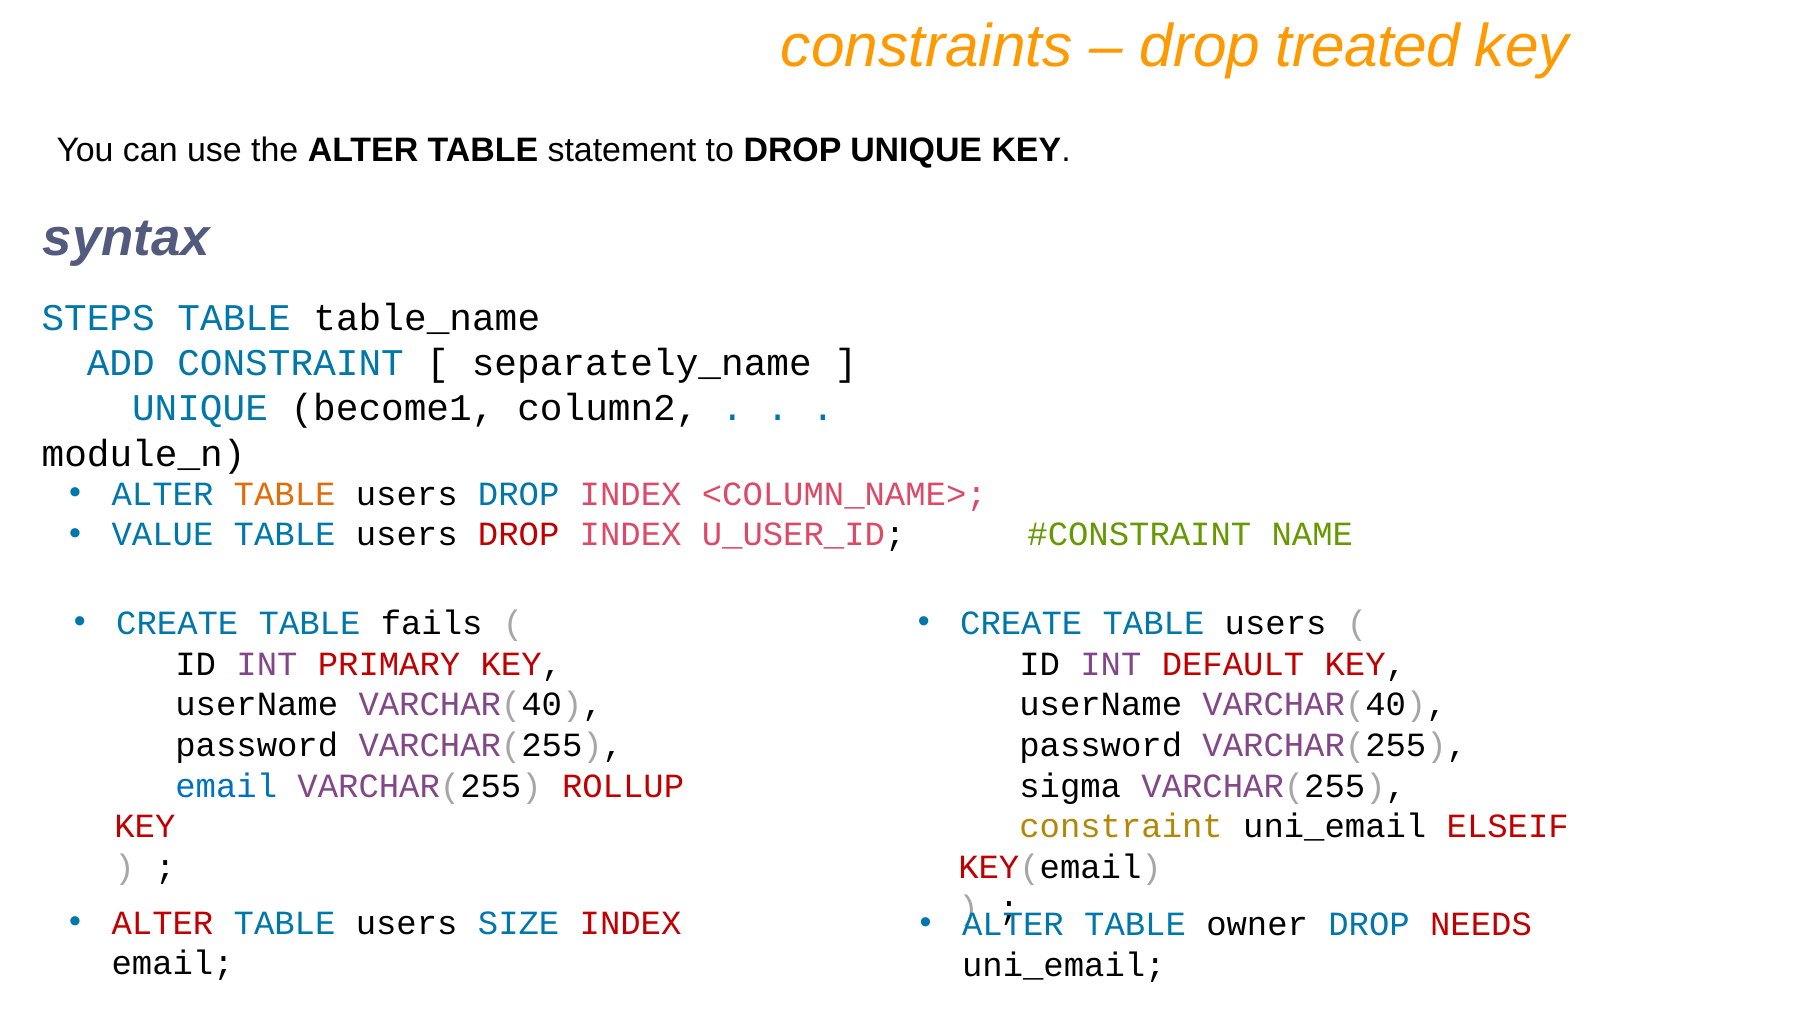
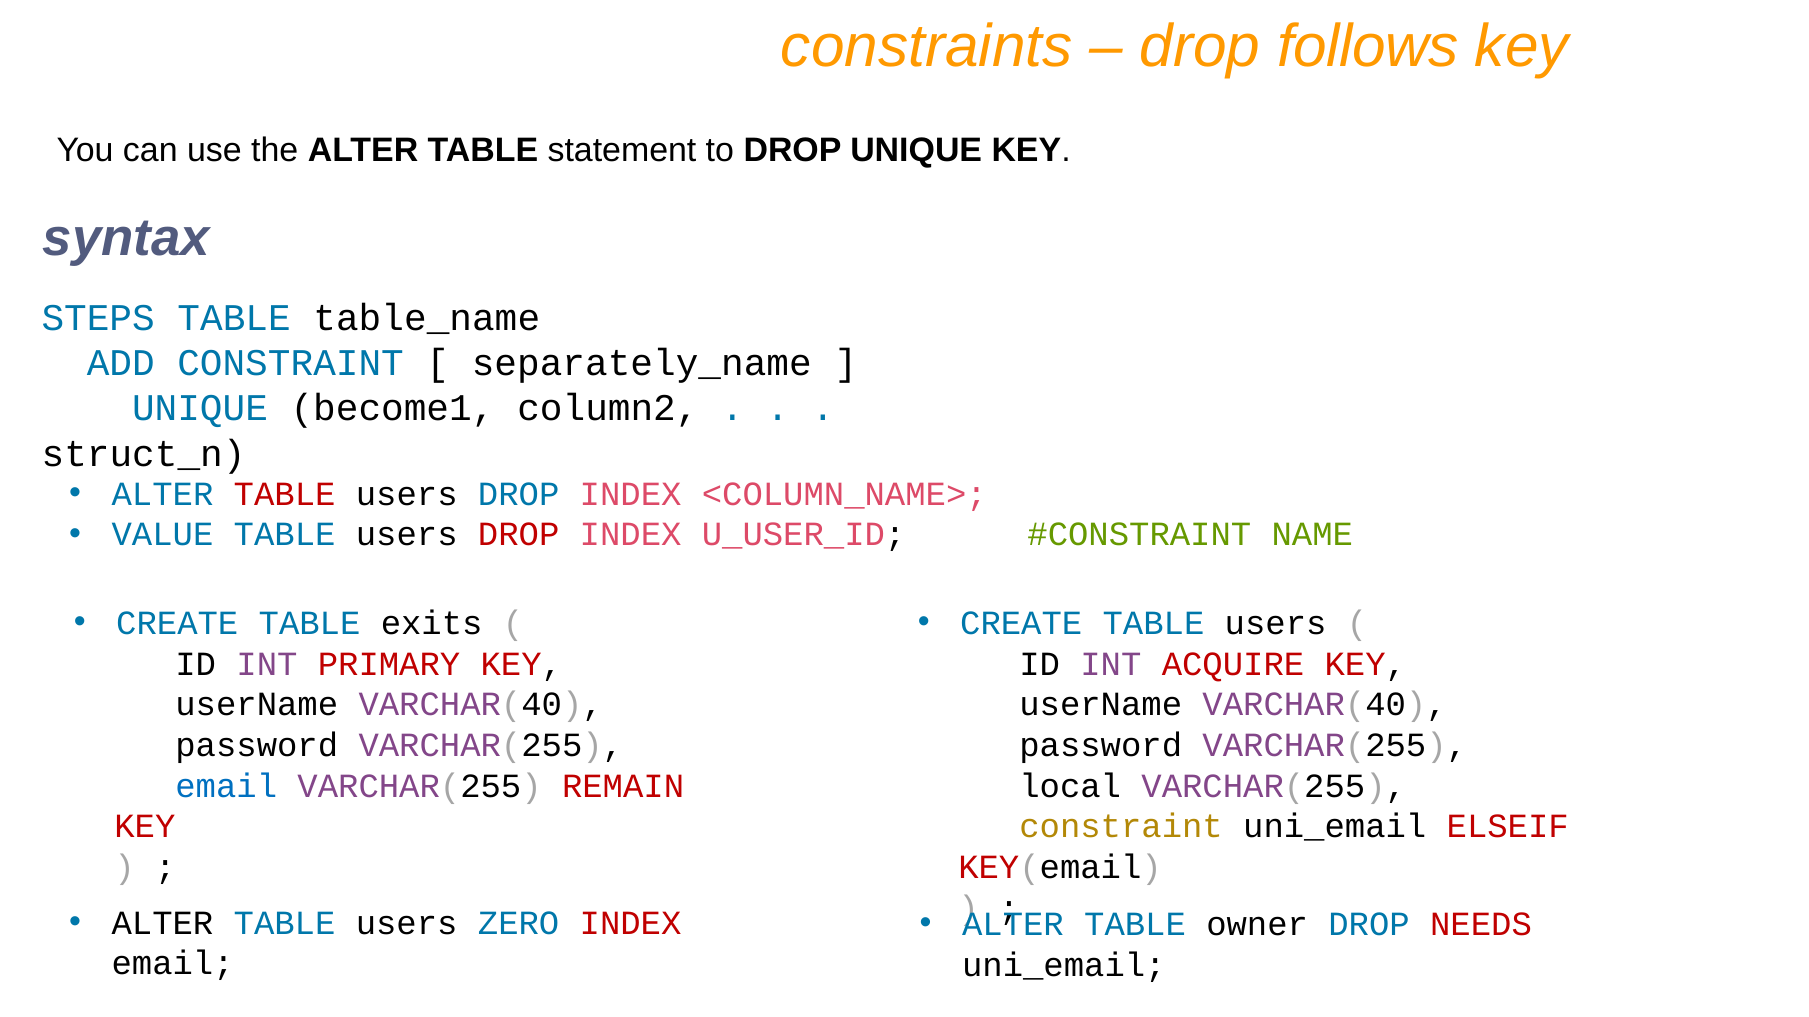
treated: treated -> follows
module_n: module_n -> struct_n
TABLE at (285, 494) colour: orange -> red
fails: fails -> exits
DEFAULT: DEFAULT -> ACQUIRE
ROLLUP: ROLLUP -> REMAIN
sigma: sigma -> local
ALTER at (162, 924) colour: red -> black
SIZE: SIZE -> ZERO
